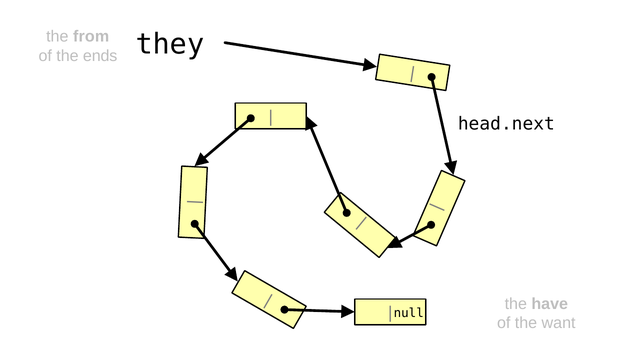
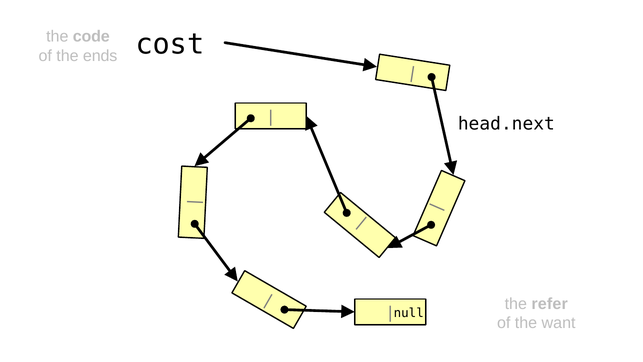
from: from -> code
they: they -> cost
have: have -> refer
